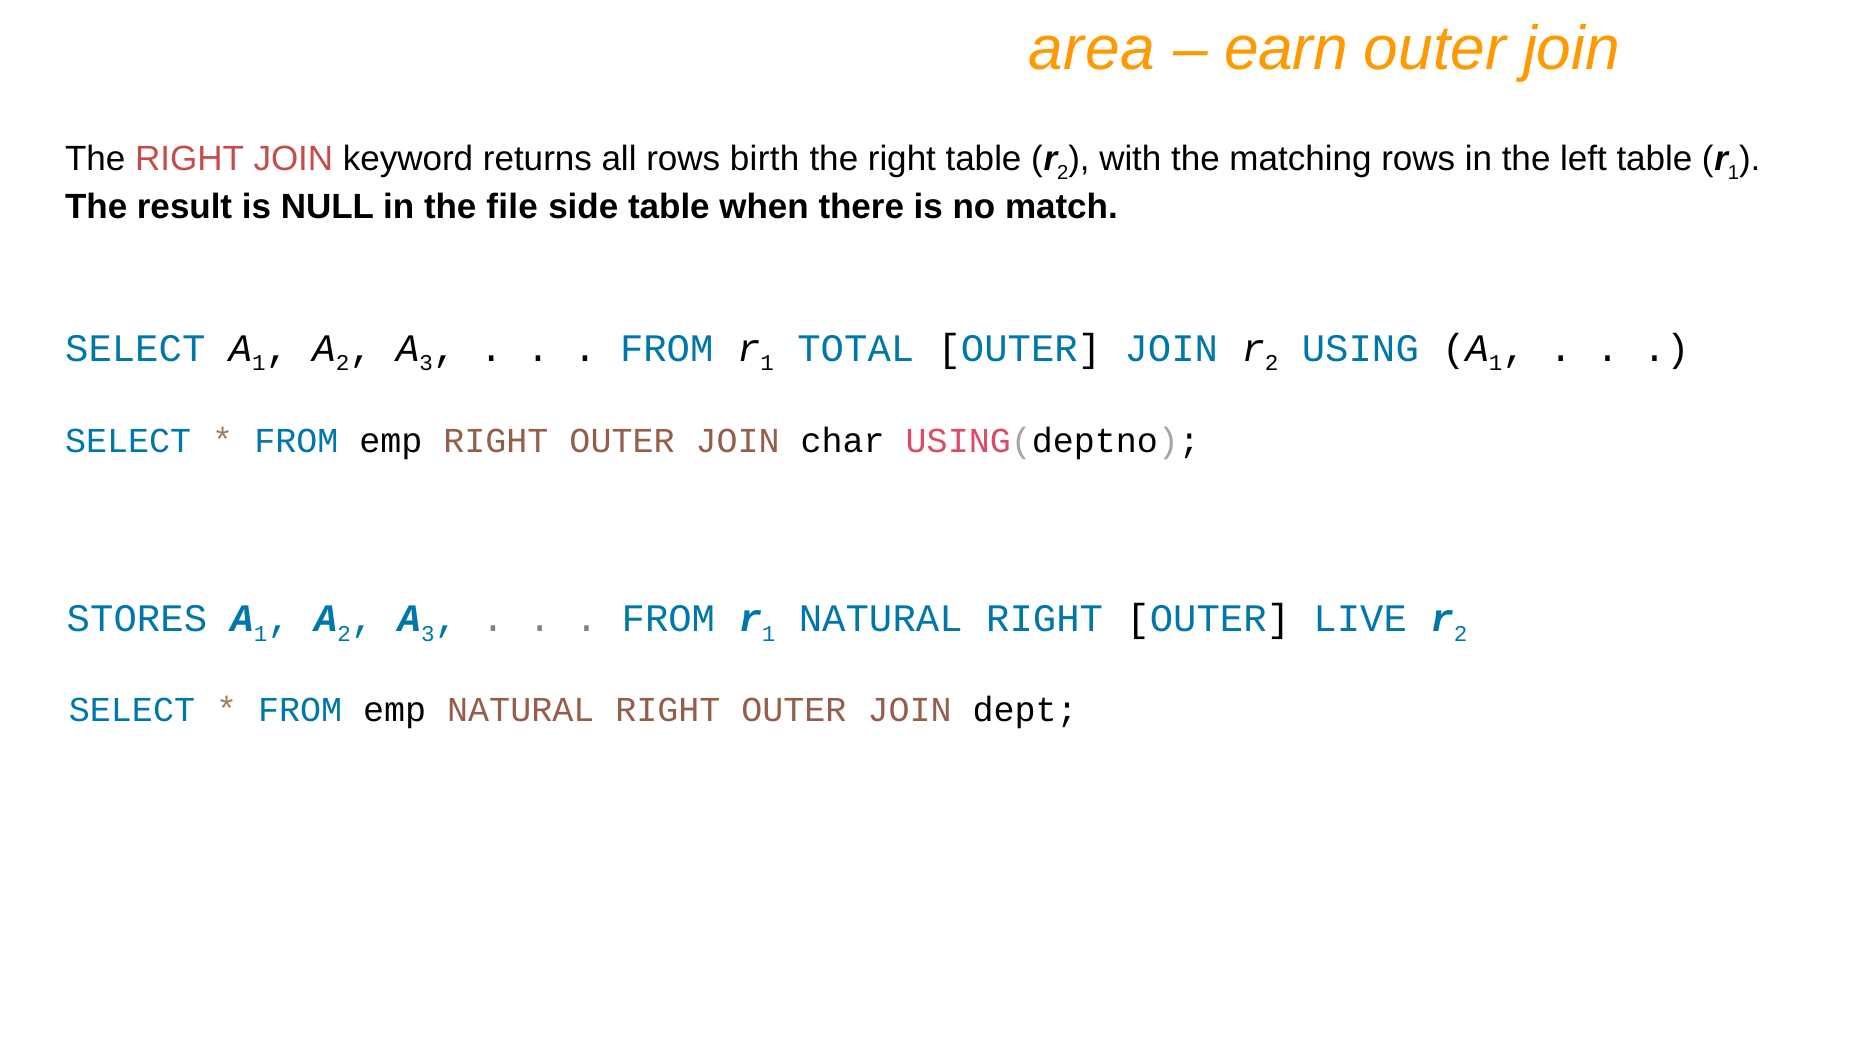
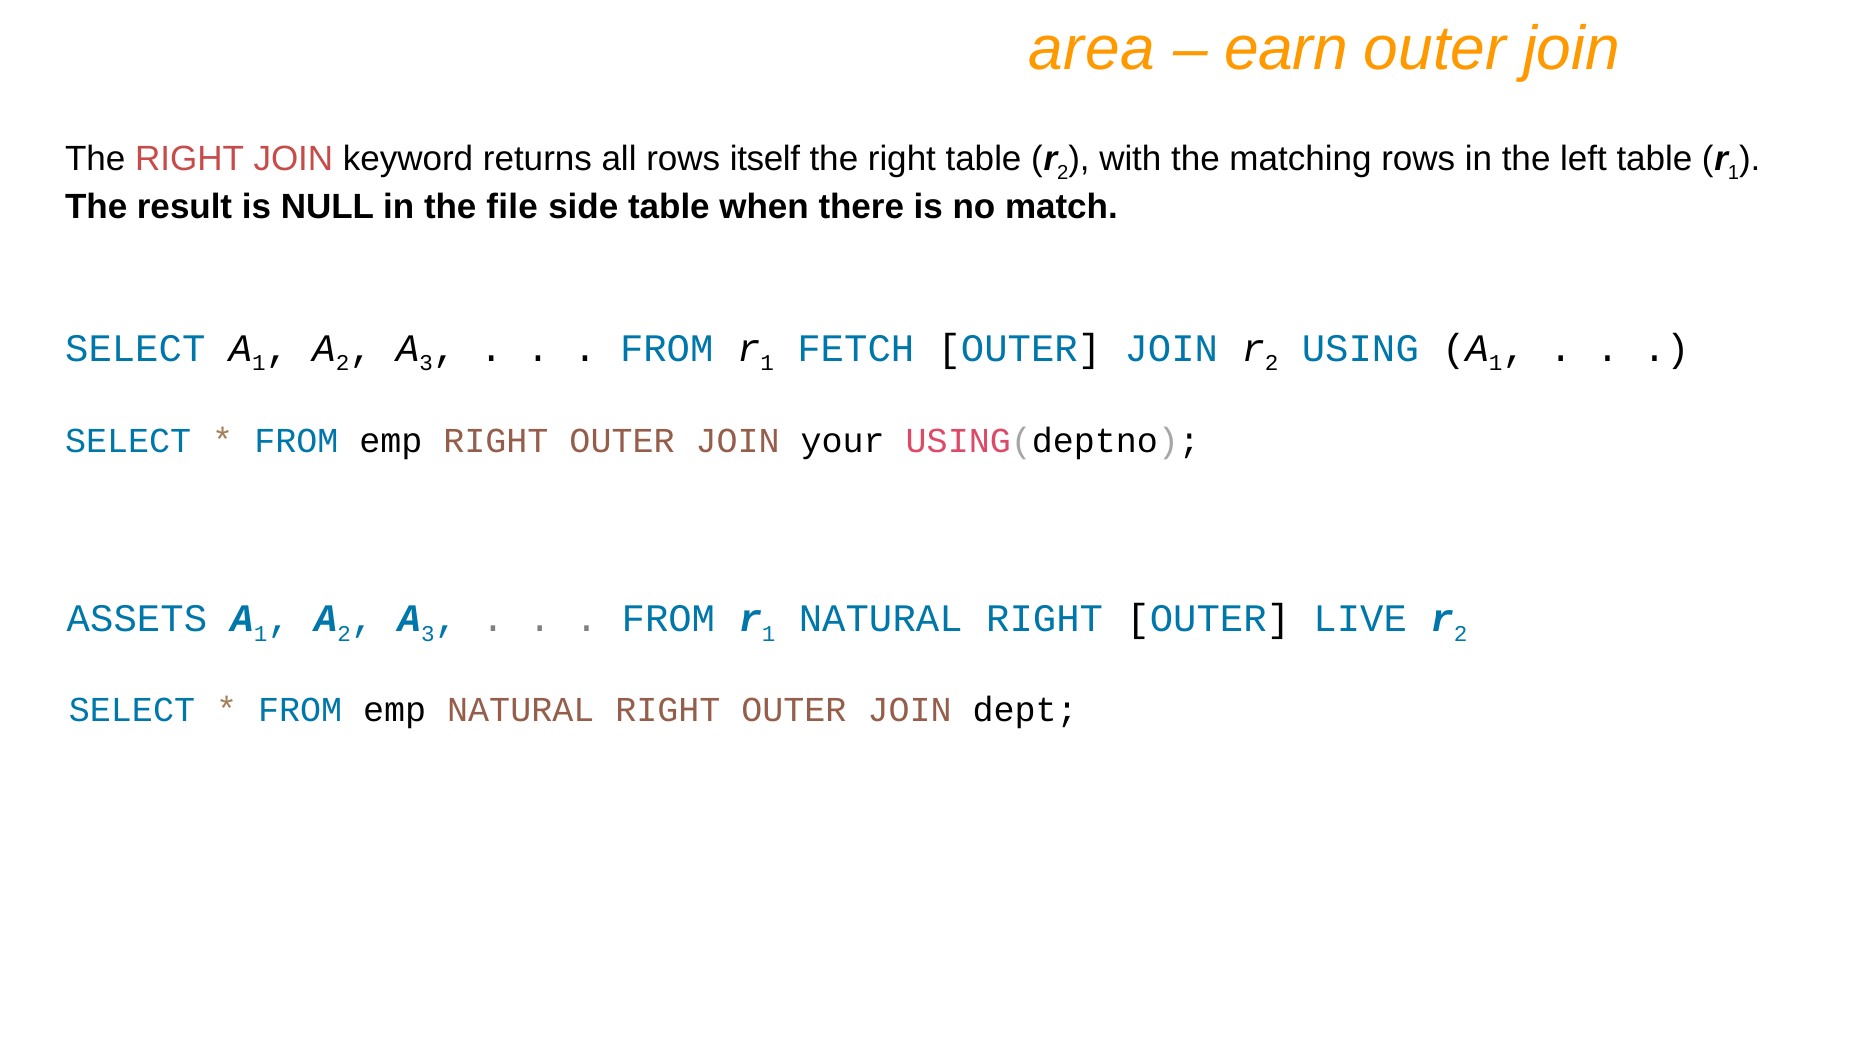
birth: birth -> itself
TOTAL: TOTAL -> FETCH
char: char -> your
STORES: STORES -> ASSETS
